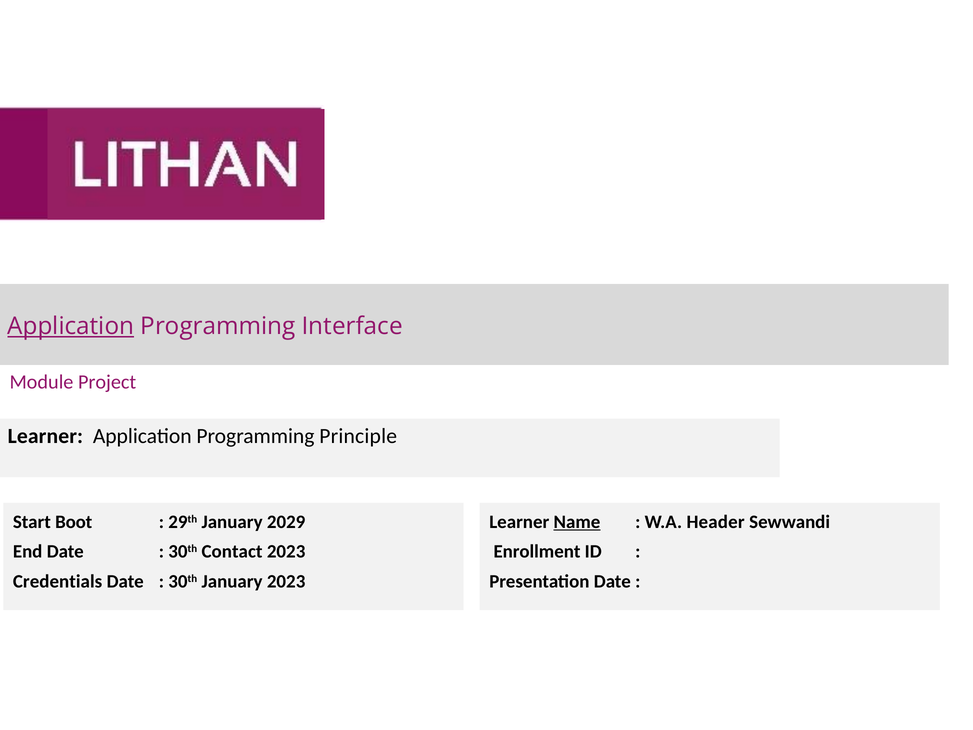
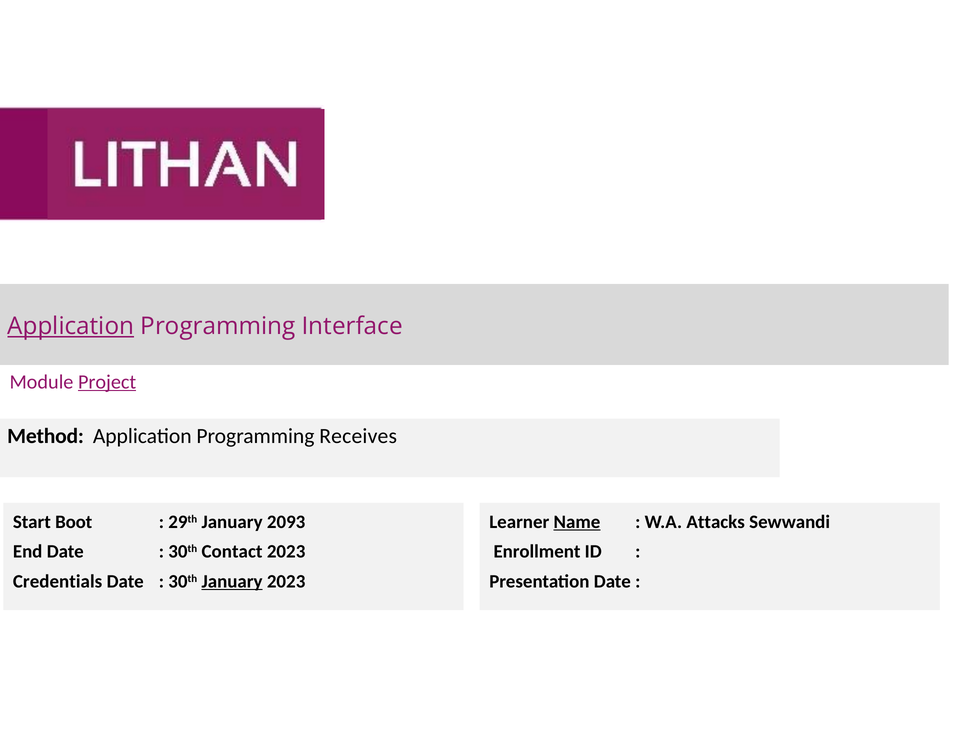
Project underline: none -> present
Learner at (45, 436): Learner -> Method
Principle: Principle -> Receives
2029: 2029 -> 2093
Header: Header -> Attacks
January at (232, 581) underline: none -> present
